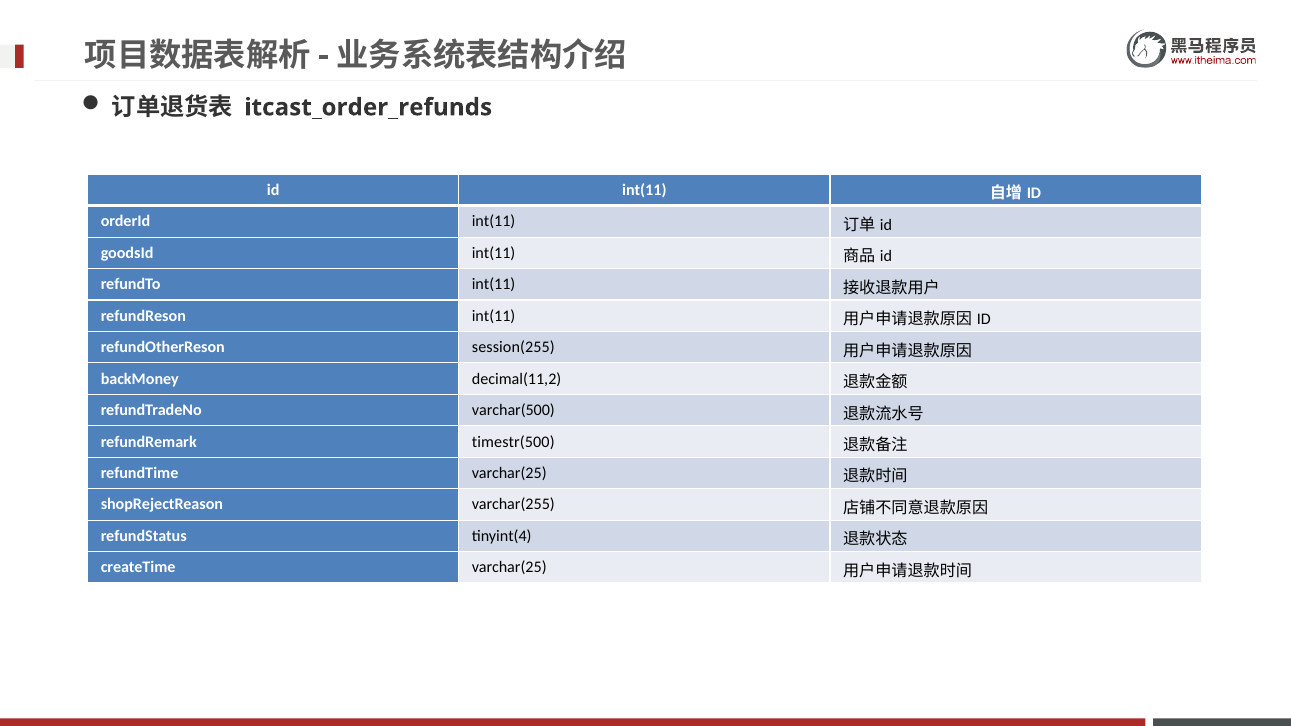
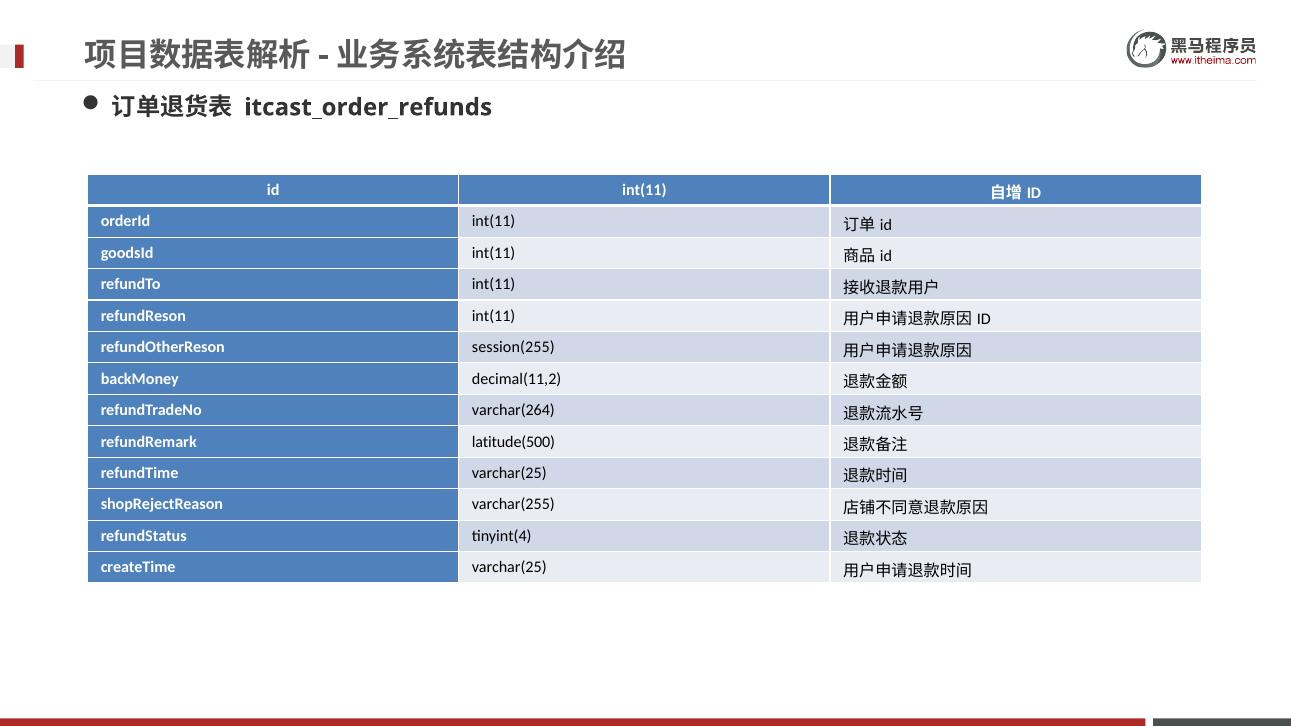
varchar(500: varchar(500 -> varchar(264
timestr(500: timestr(500 -> latitude(500
